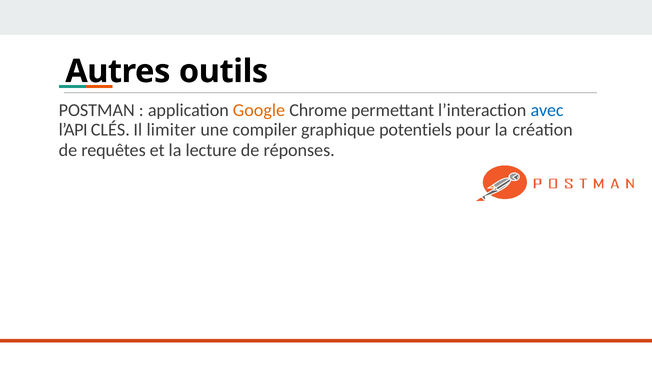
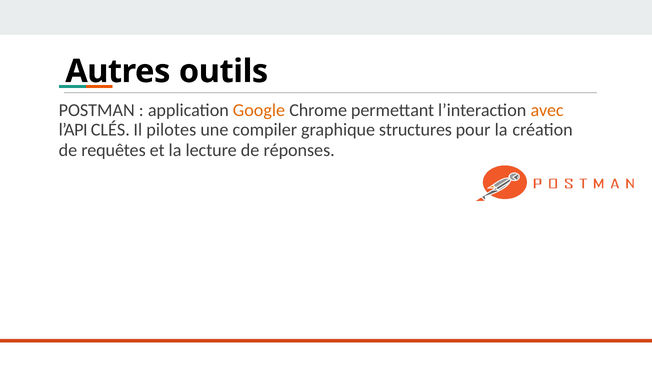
avec colour: blue -> orange
limiter: limiter -> pilotes
potentiels: potentiels -> structures
